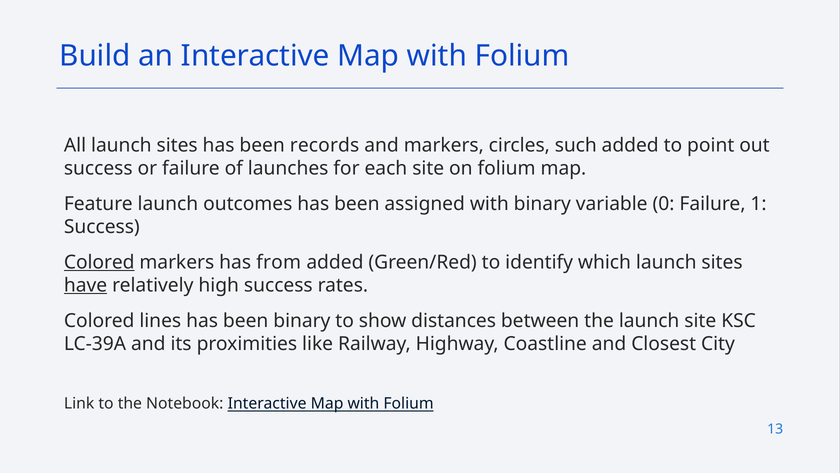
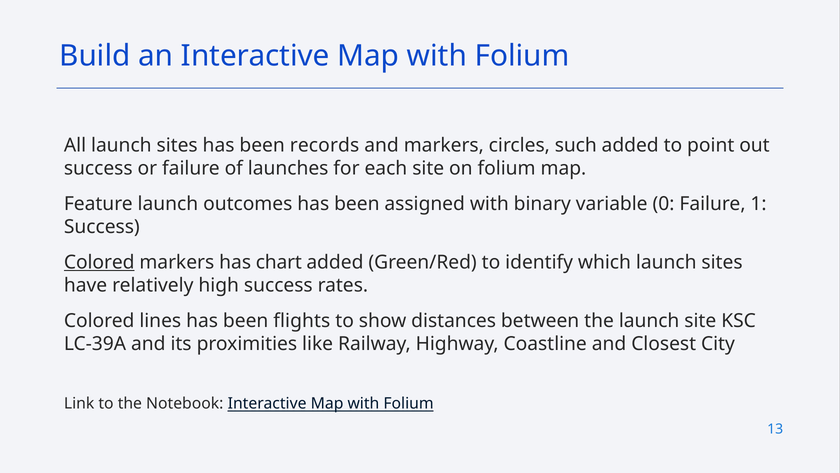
from: from -> chart
have underline: present -> none
been binary: binary -> flights
